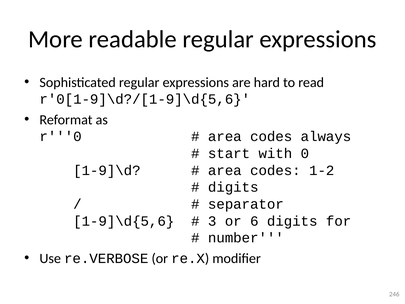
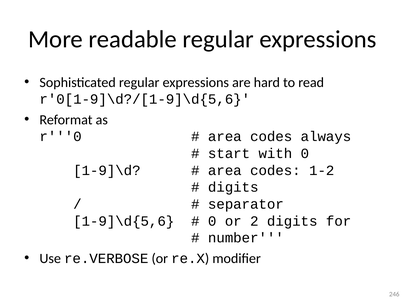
3 at (212, 221): 3 -> 0
6: 6 -> 2
